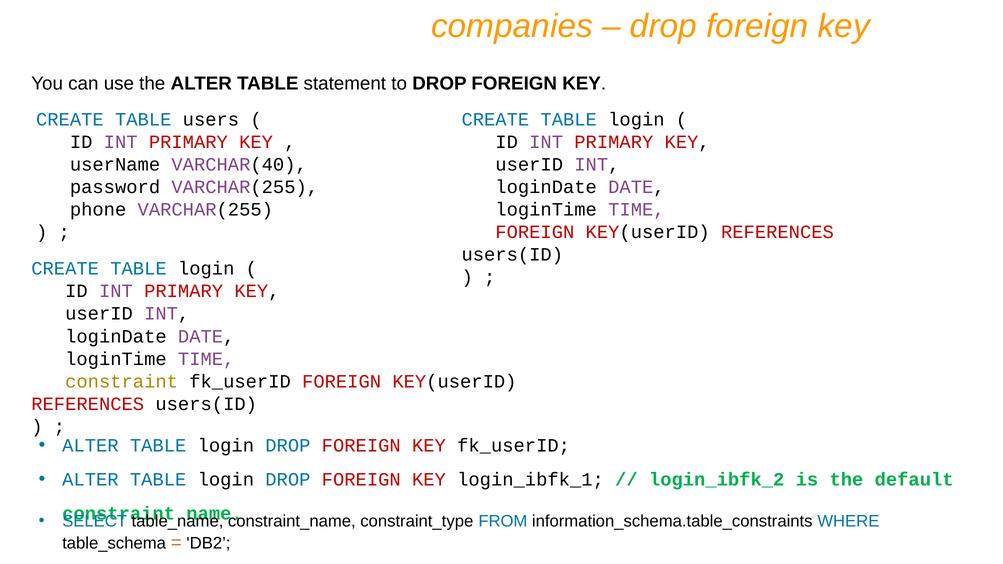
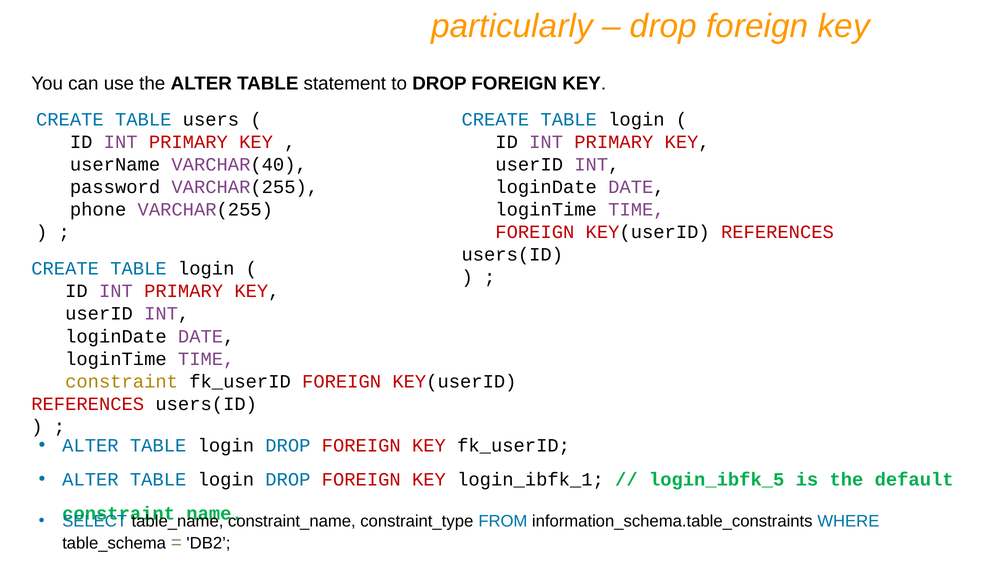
companies: companies -> particularly
login_ibfk_2: login_ibfk_2 -> login_ibfk_5
